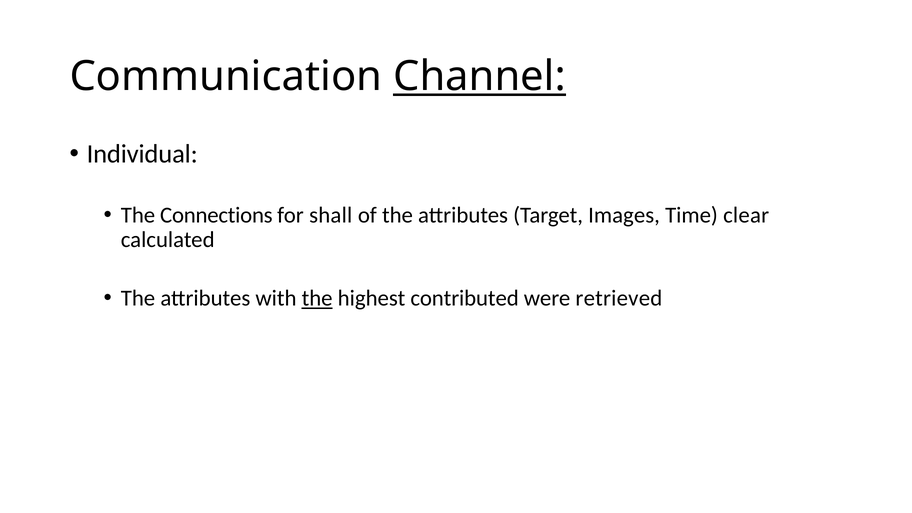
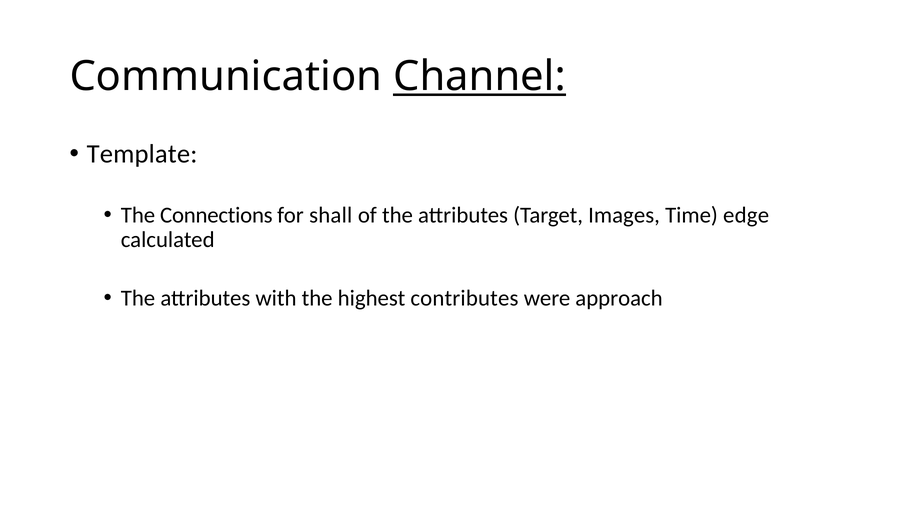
Individual: Individual -> Template
clear: clear -> edge
the at (317, 298) underline: present -> none
contributed: contributed -> contributes
retrieved: retrieved -> approach
